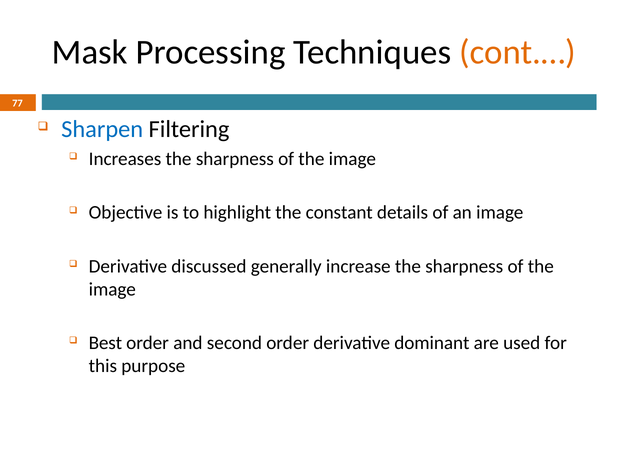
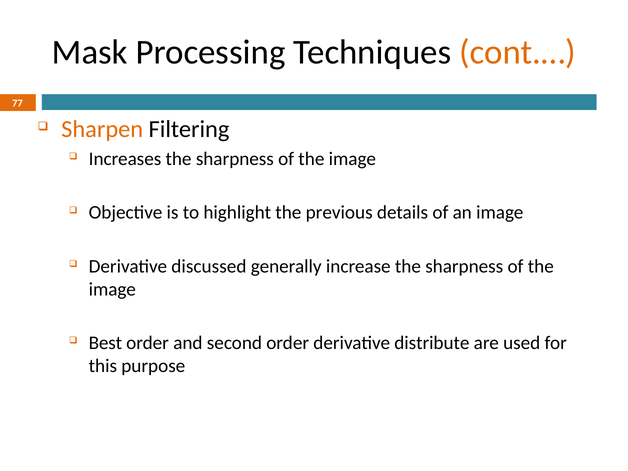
Sharpen colour: blue -> orange
constant: constant -> previous
dominant: dominant -> distribute
